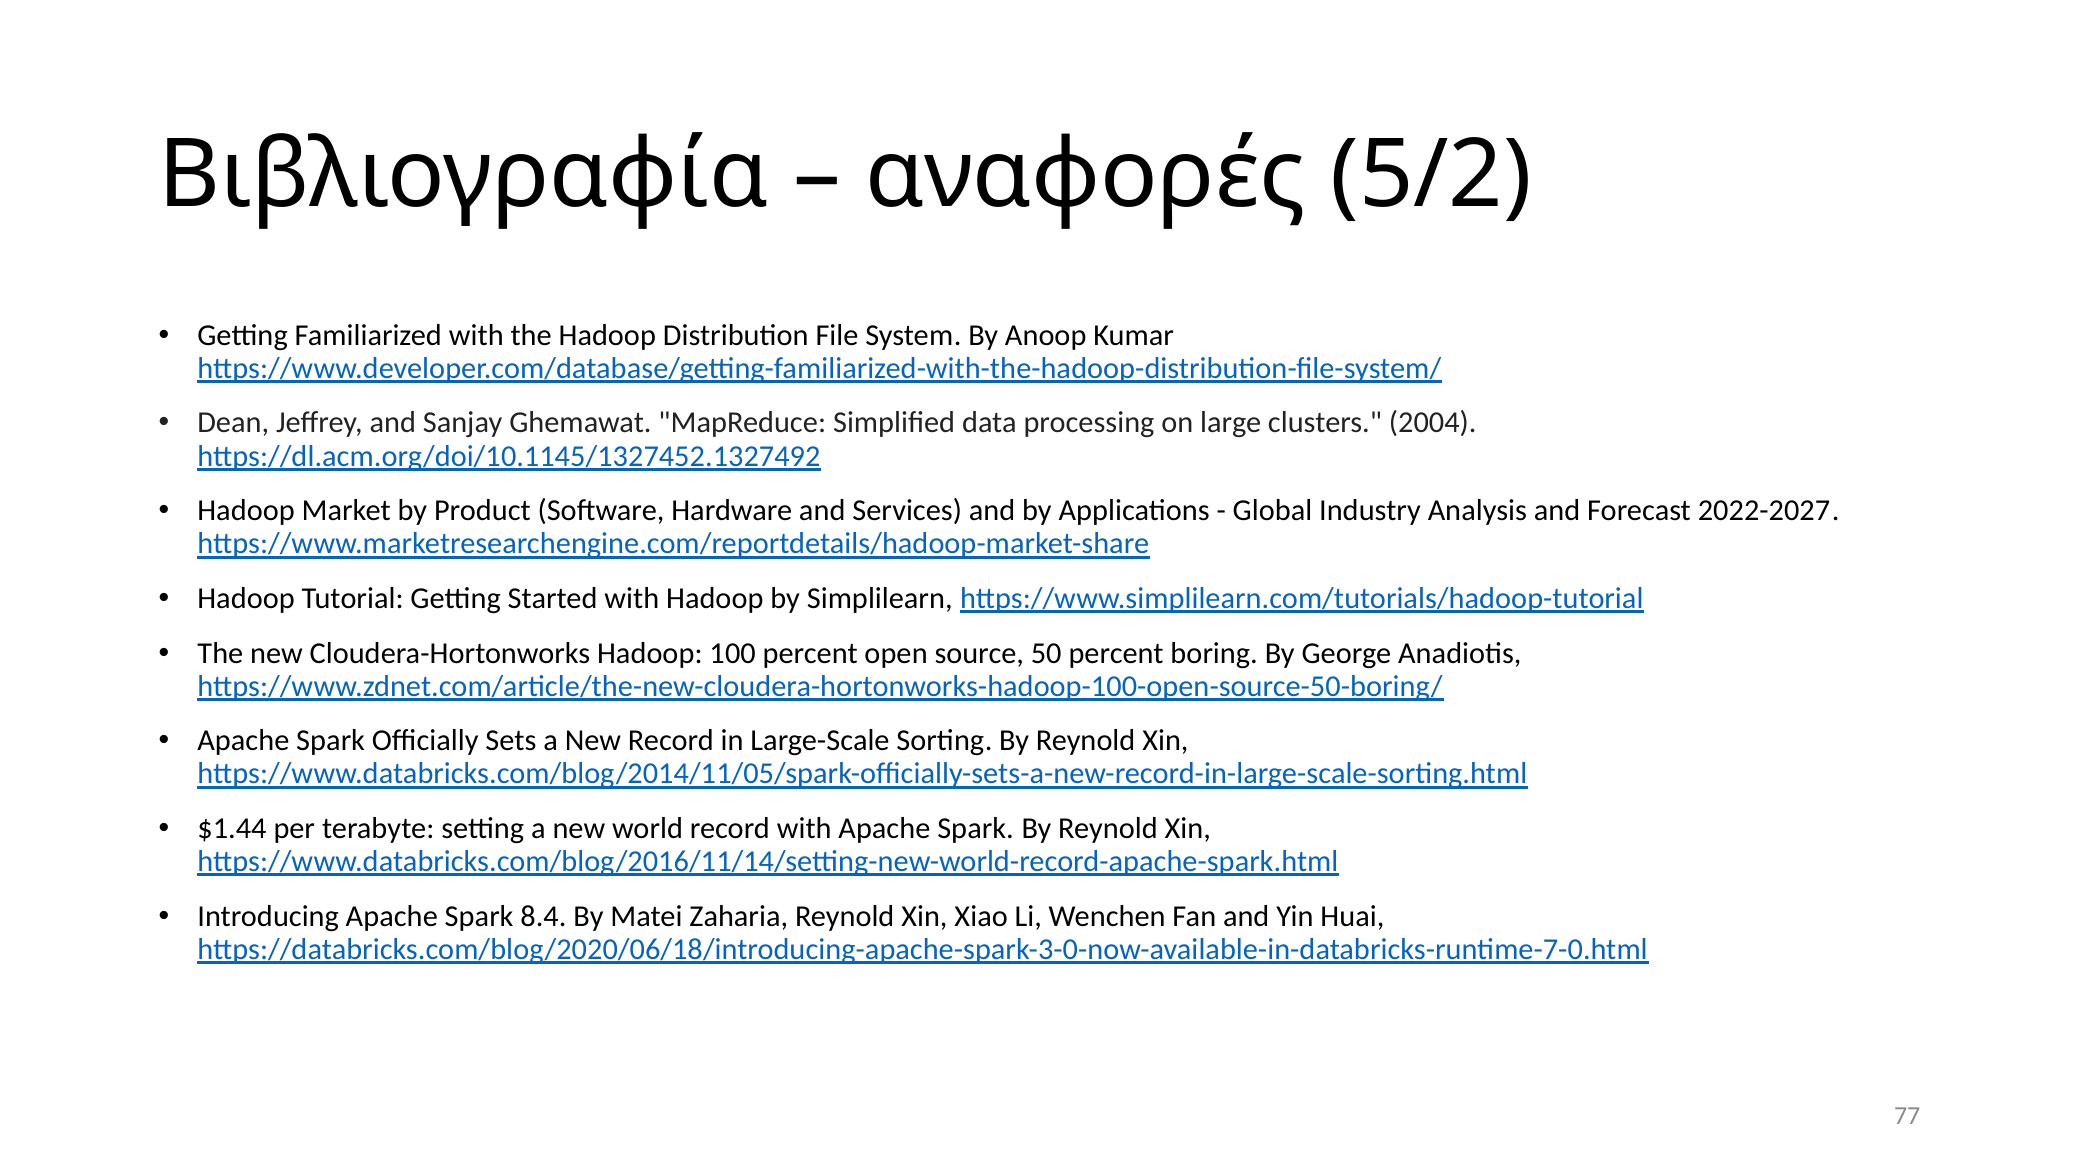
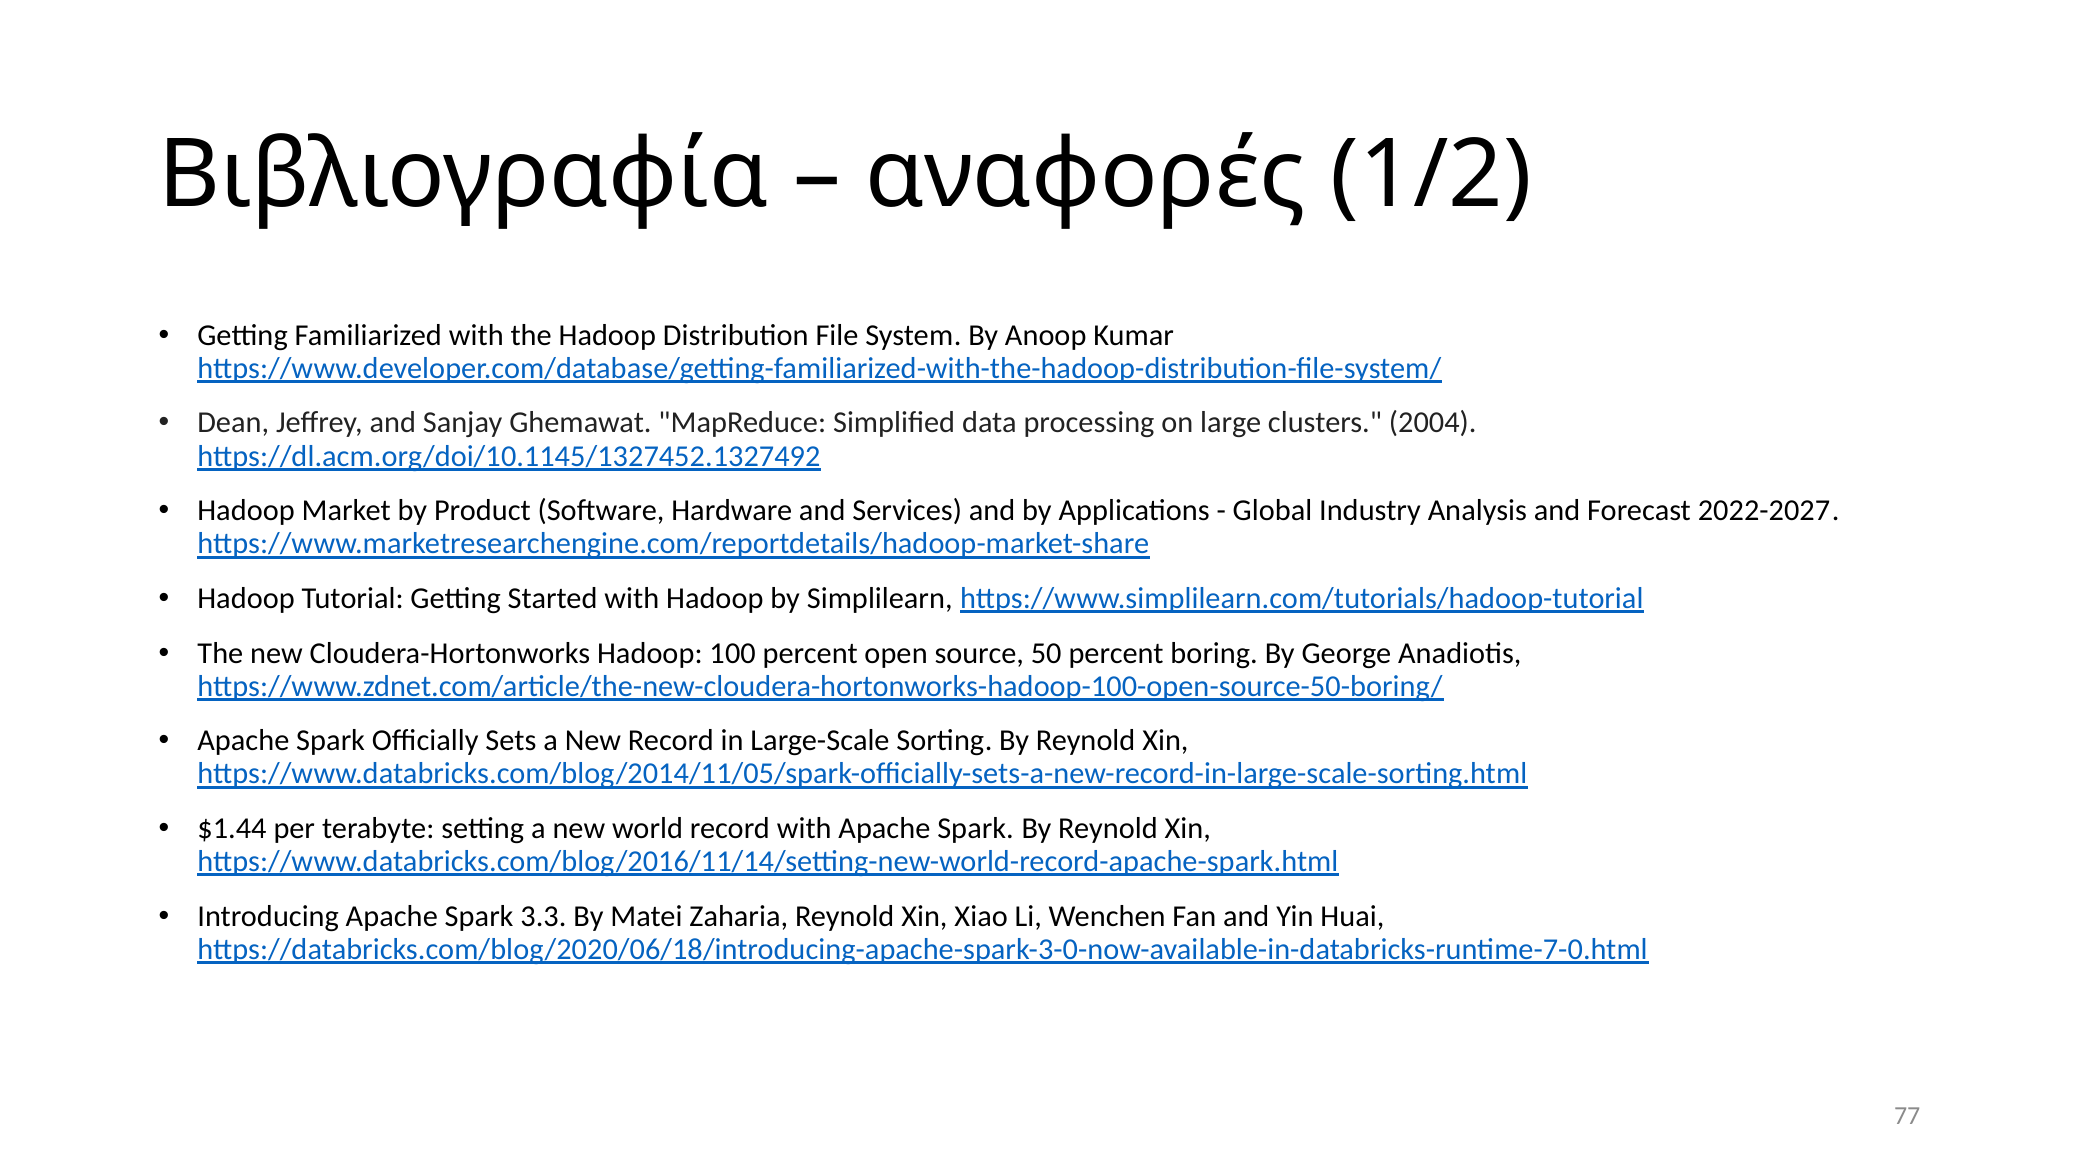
5/2: 5/2 -> 1/2
8.4: 8.4 -> 3.3
